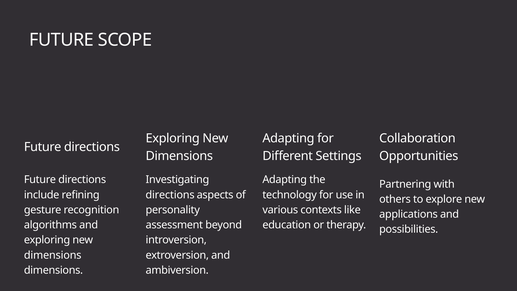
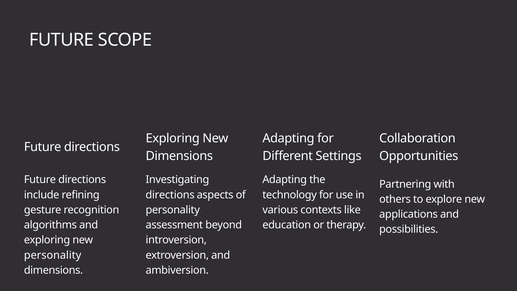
dimensions at (53, 255): dimensions -> personality
